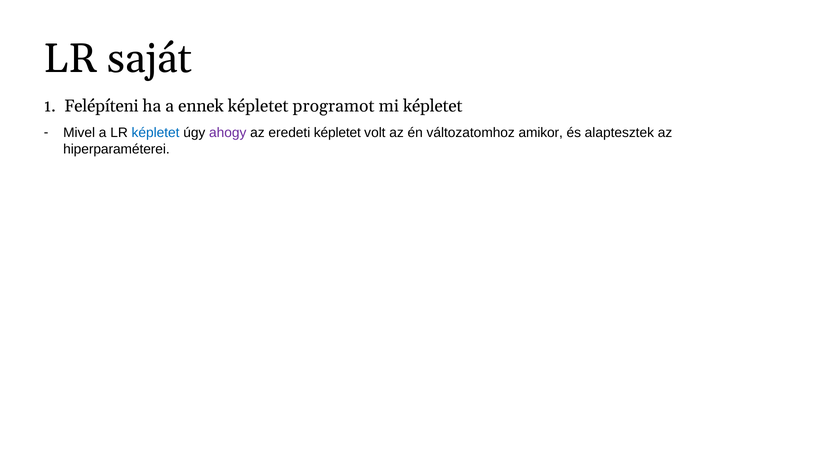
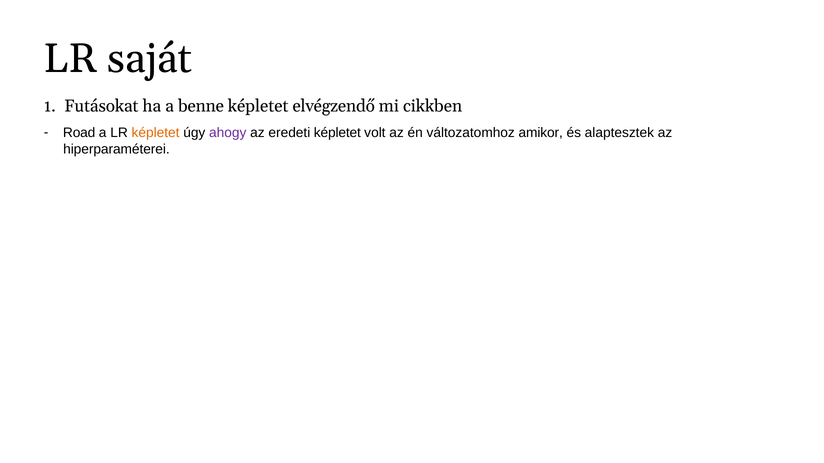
Felépíteni: Felépíteni -> Futásokat
ennek: ennek -> benne
programot: programot -> elvégzendő
mi képletet: képletet -> cikkben
Mivel: Mivel -> Road
képletet at (156, 133) colour: blue -> orange
